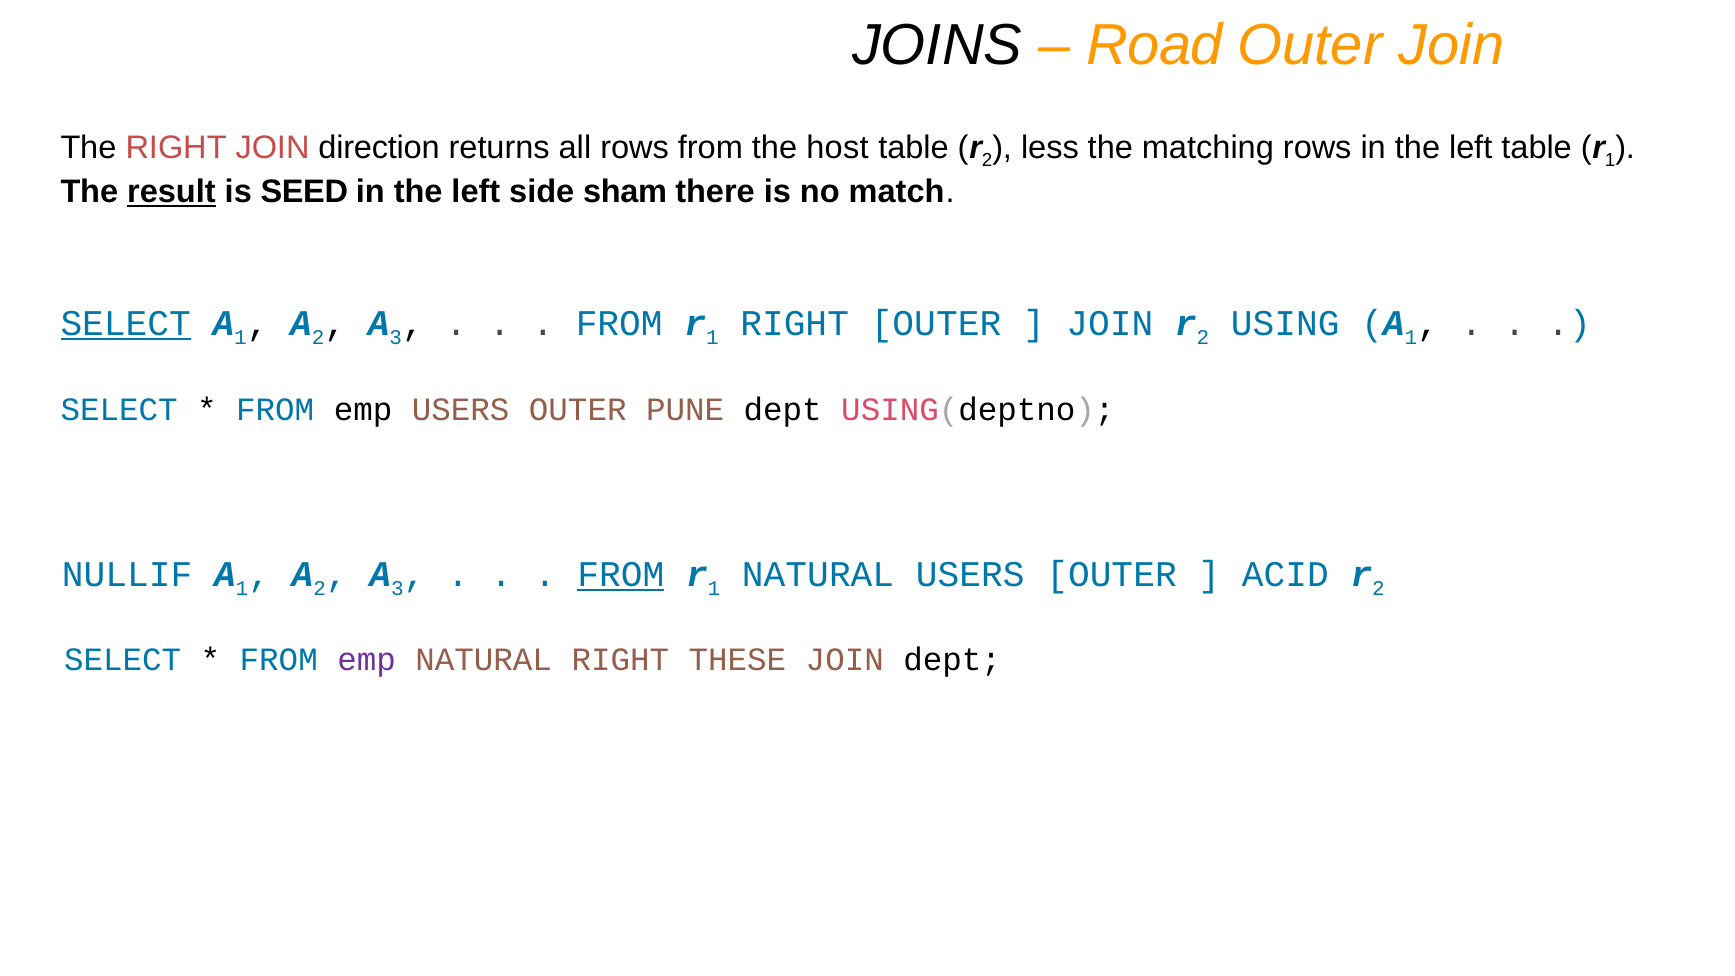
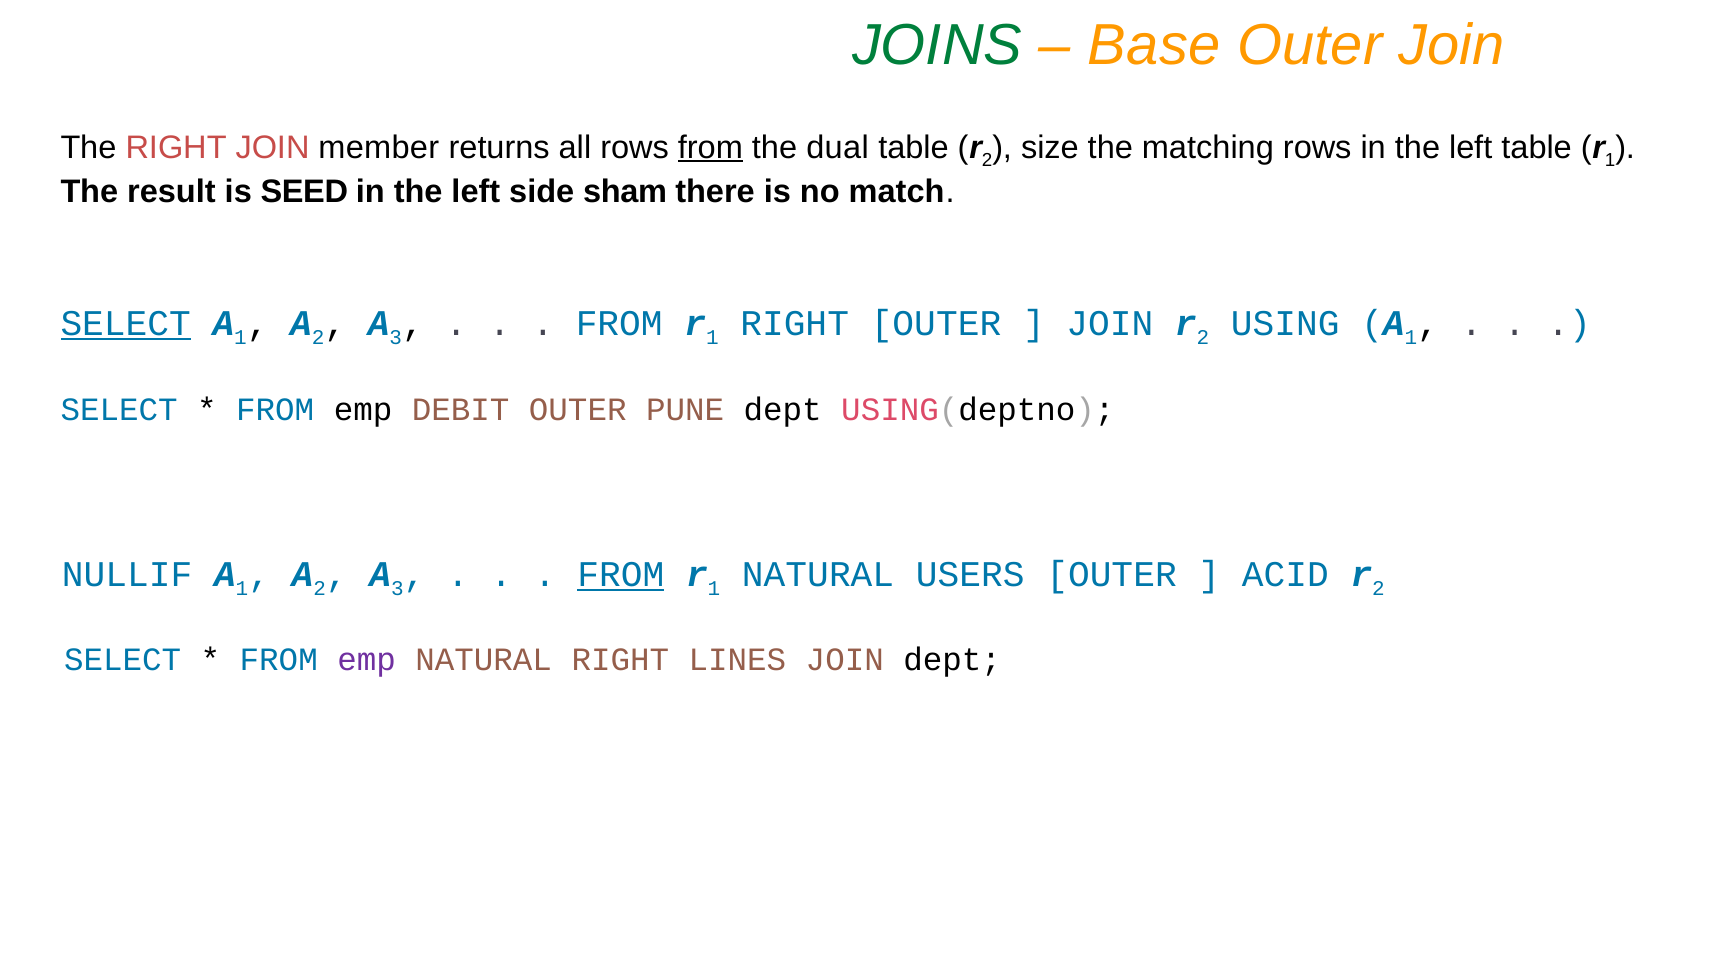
JOINS colour: black -> green
Road: Road -> Base
direction: direction -> member
from at (710, 147) underline: none -> present
host: host -> dual
less: less -> size
result underline: present -> none
emp USERS: USERS -> DEBIT
THESE: THESE -> LINES
